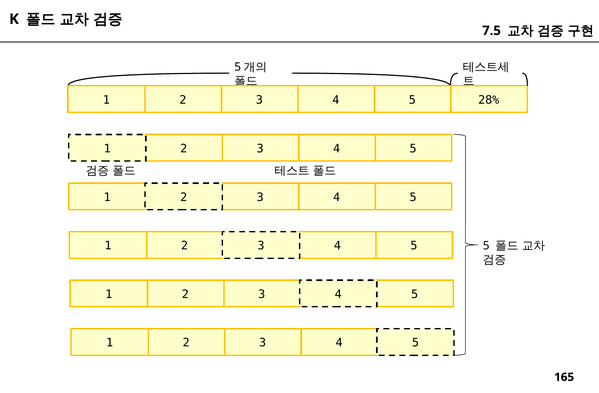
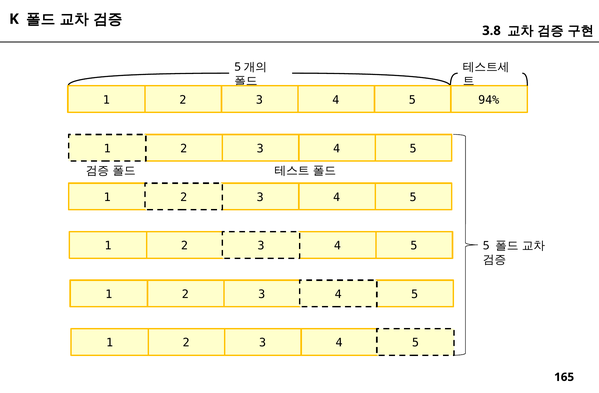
7.5: 7.5 -> 3.8
28%: 28% -> 94%
